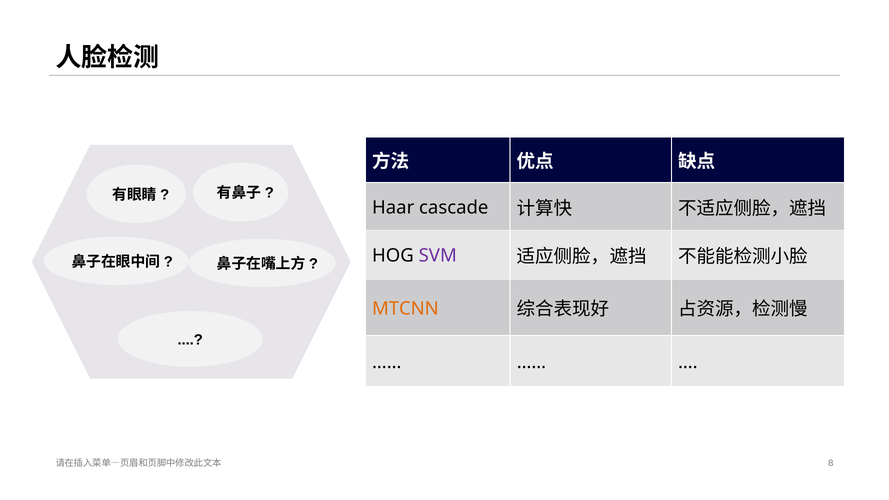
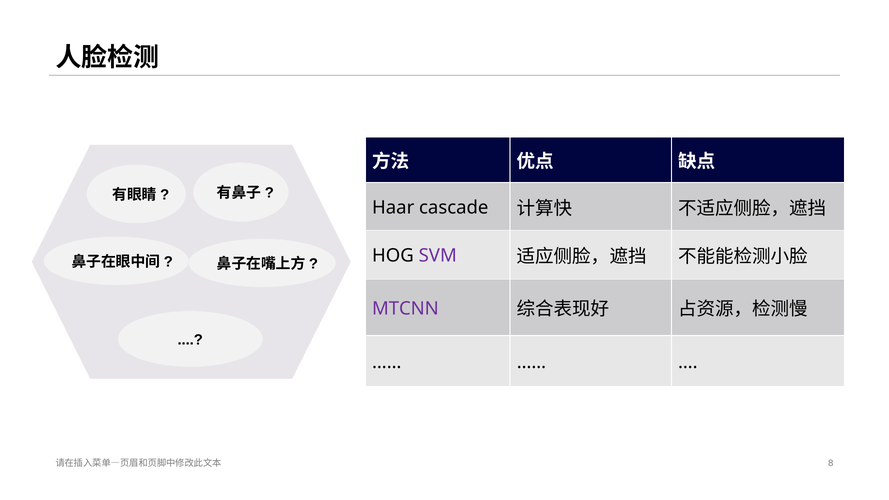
MTCNN colour: orange -> purple
